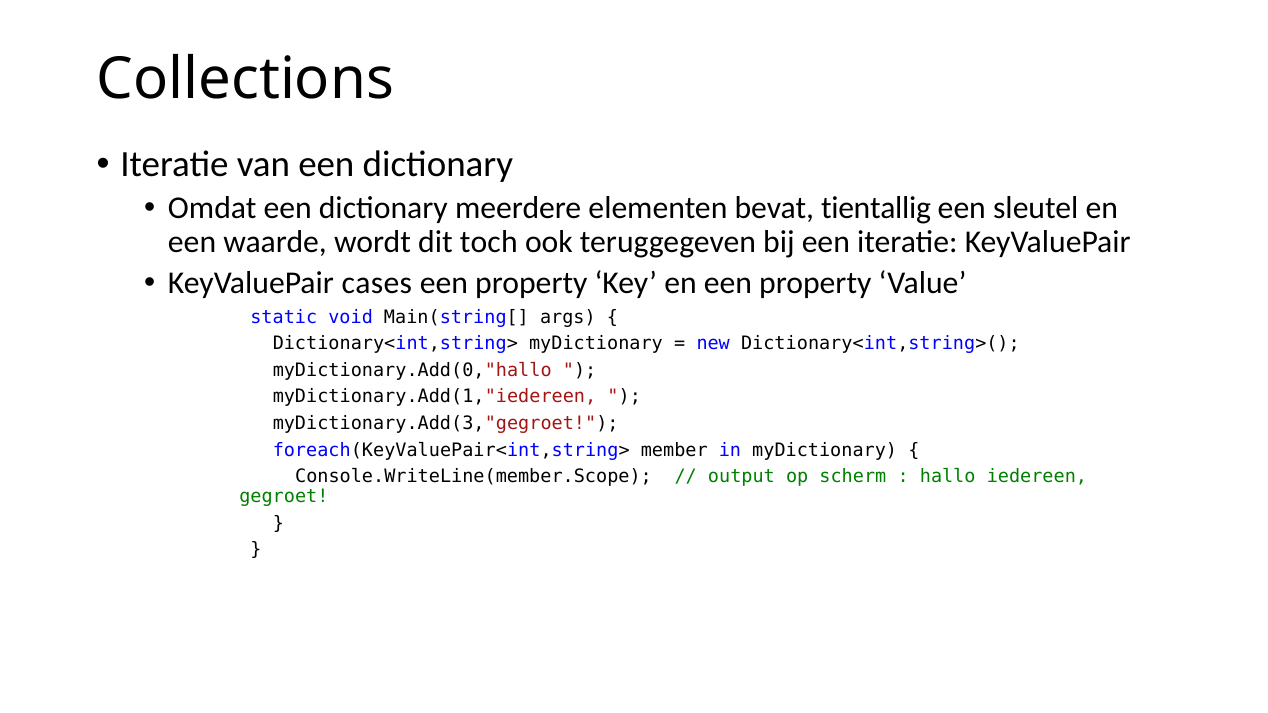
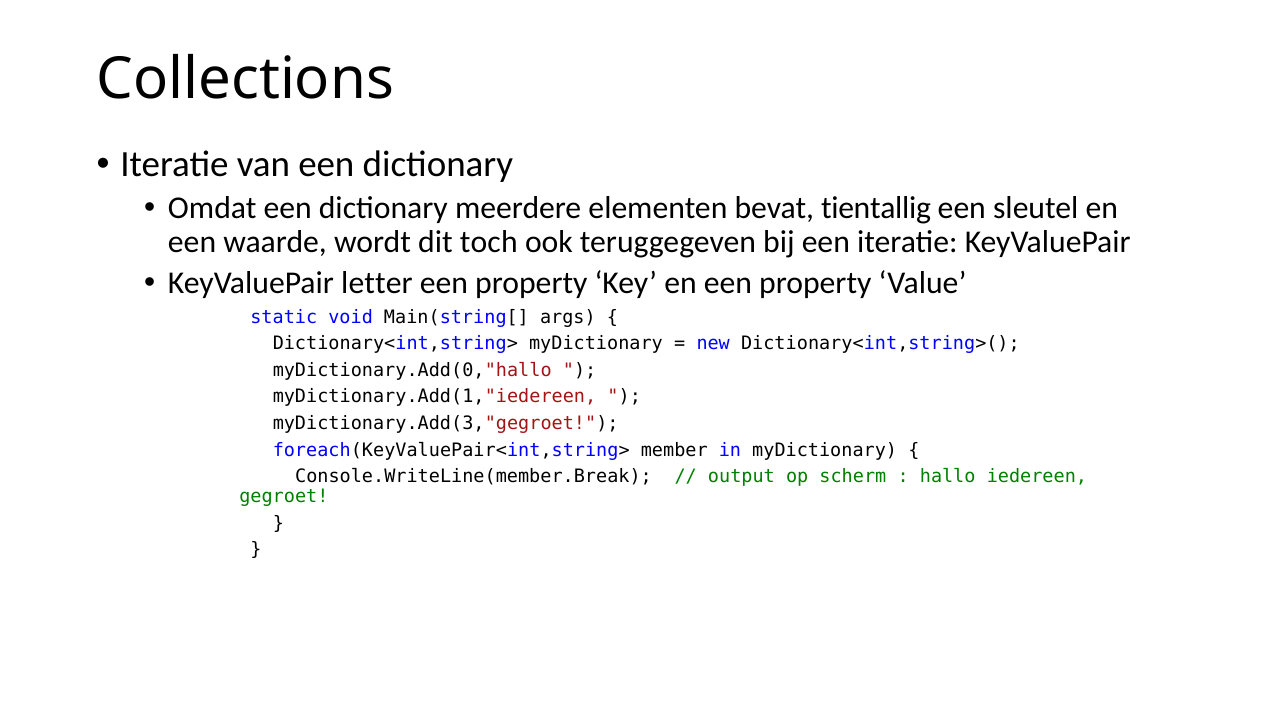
cases: cases -> letter
Console.WriteLine(member.Scope: Console.WriteLine(member.Scope -> Console.WriteLine(member.Break
